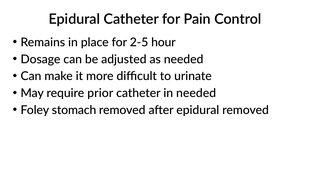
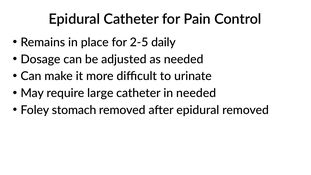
hour: hour -> daily
prior: prior -> large
